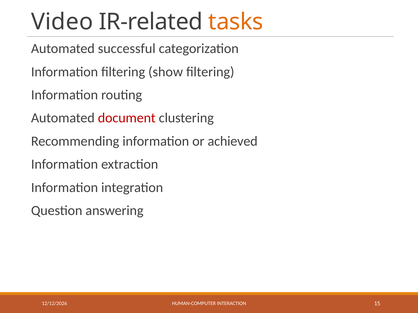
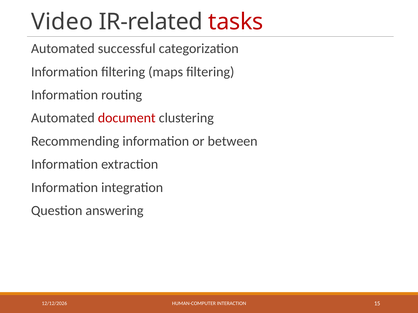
tasks colour: orange -> red
show: show -> maps
achieved: achieved -> between
